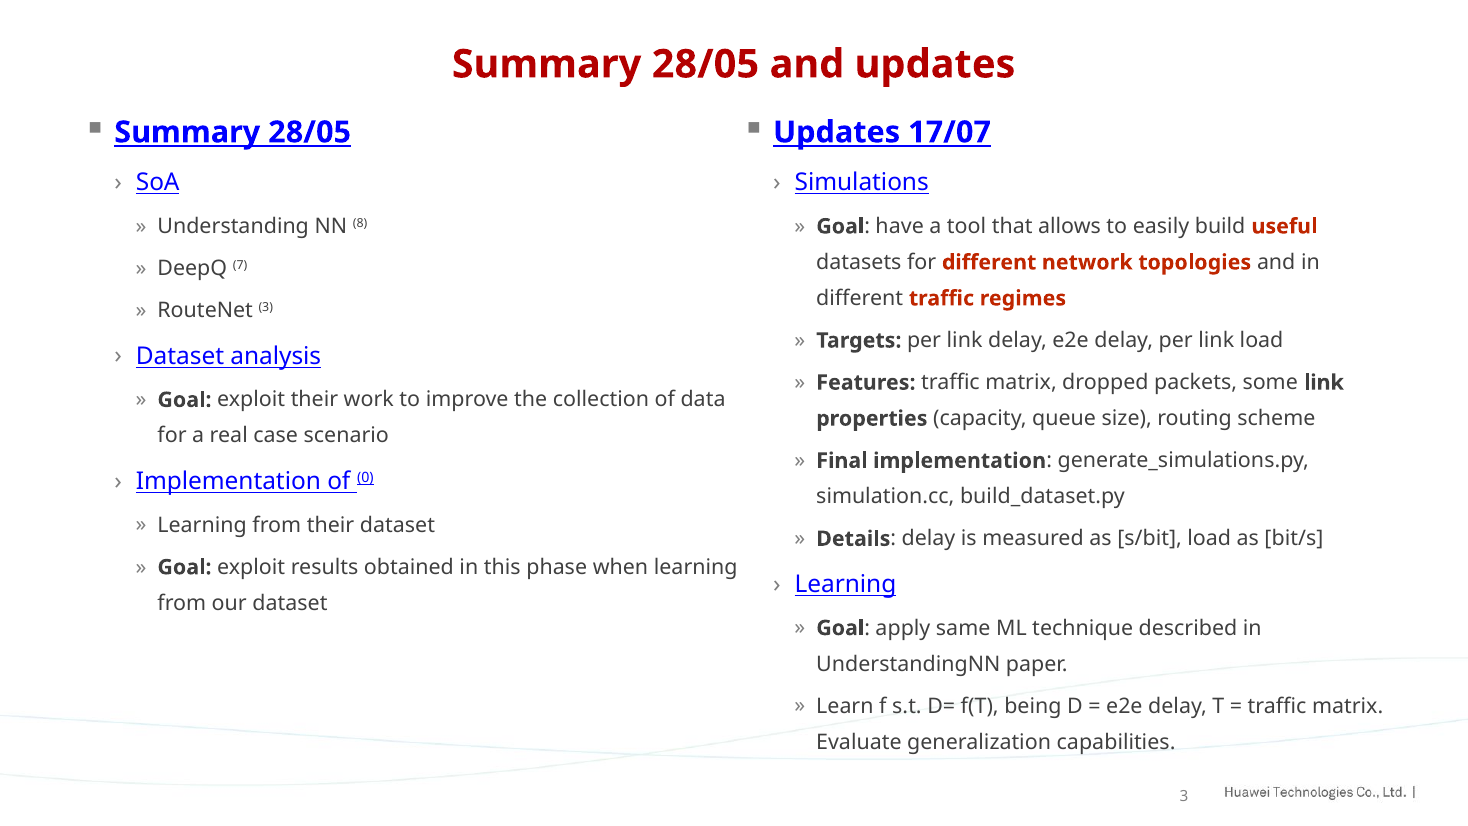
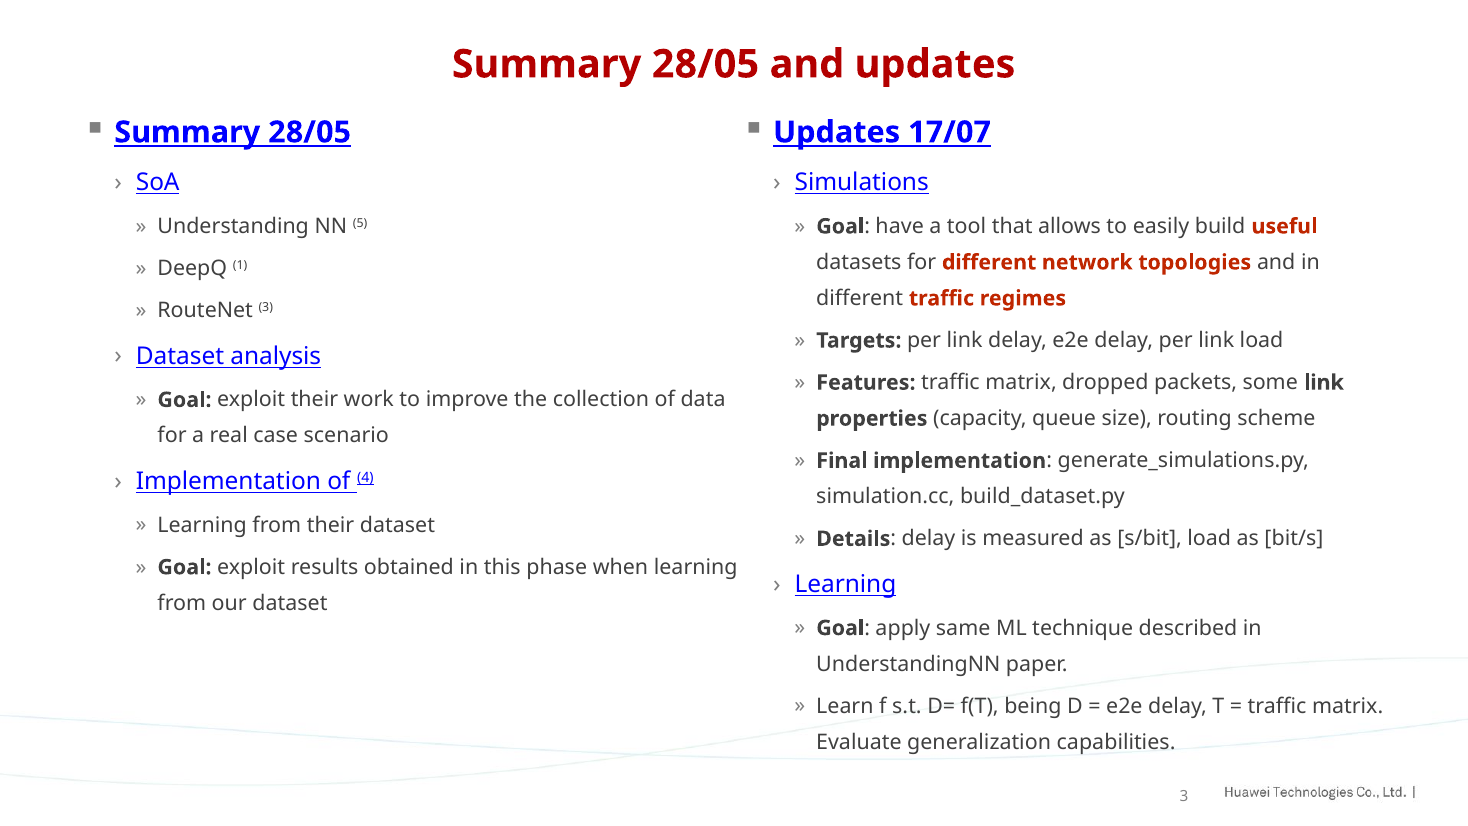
8: 8 -> 5
7: 7 -> 1
0: 0 -> 4
